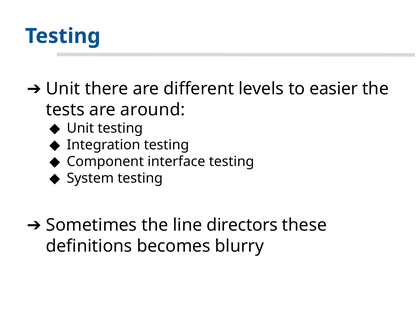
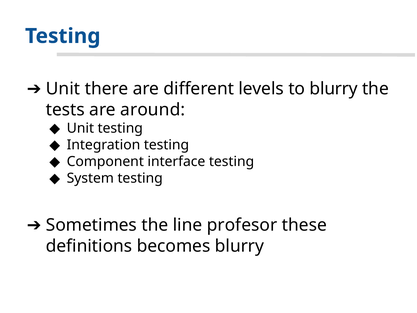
to easier: easier -> blurry
directors: directors -> profesor
